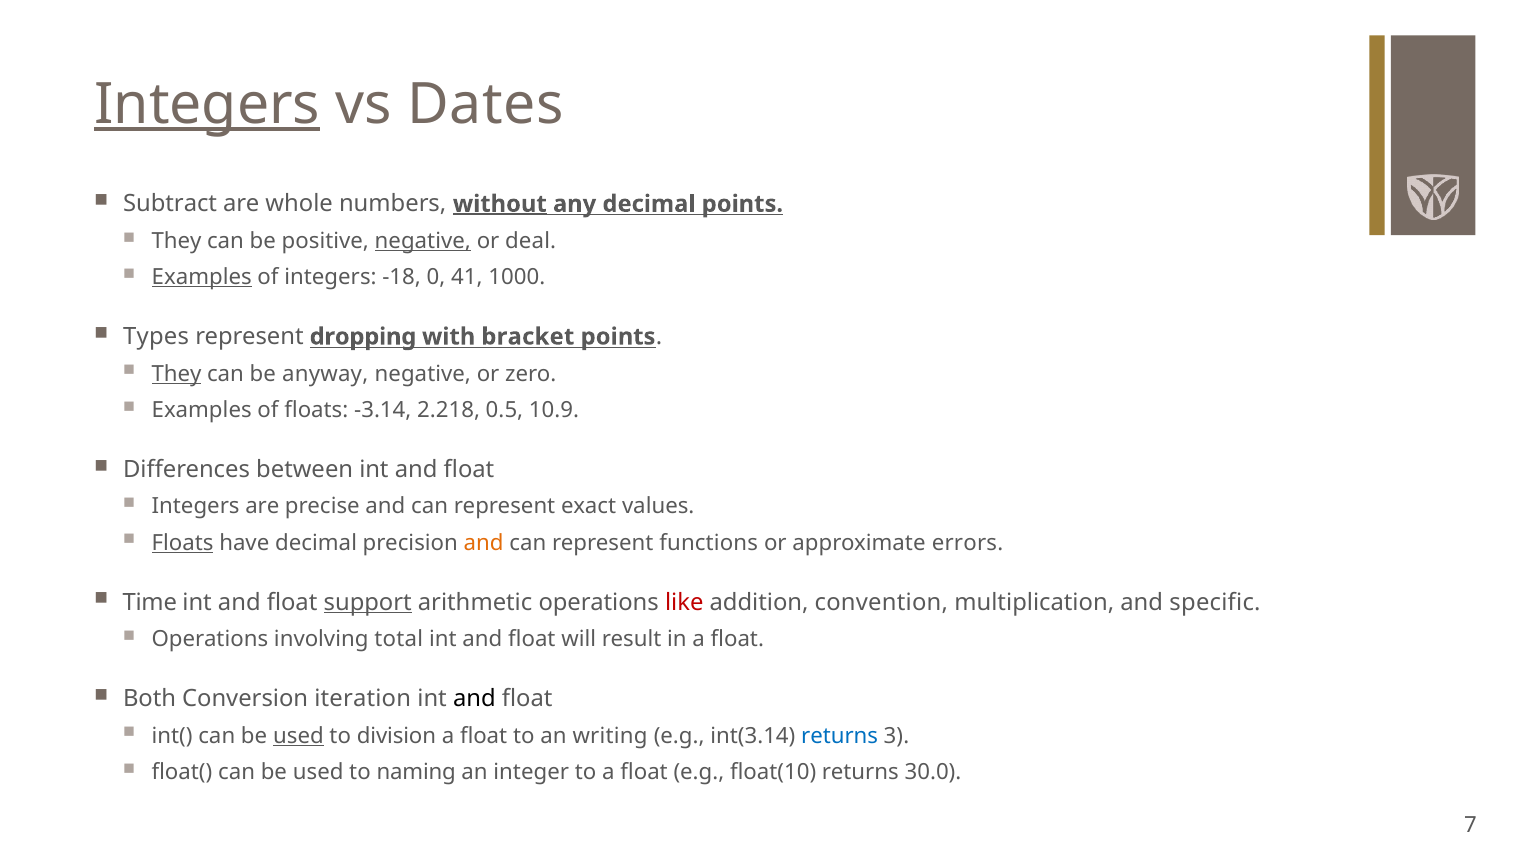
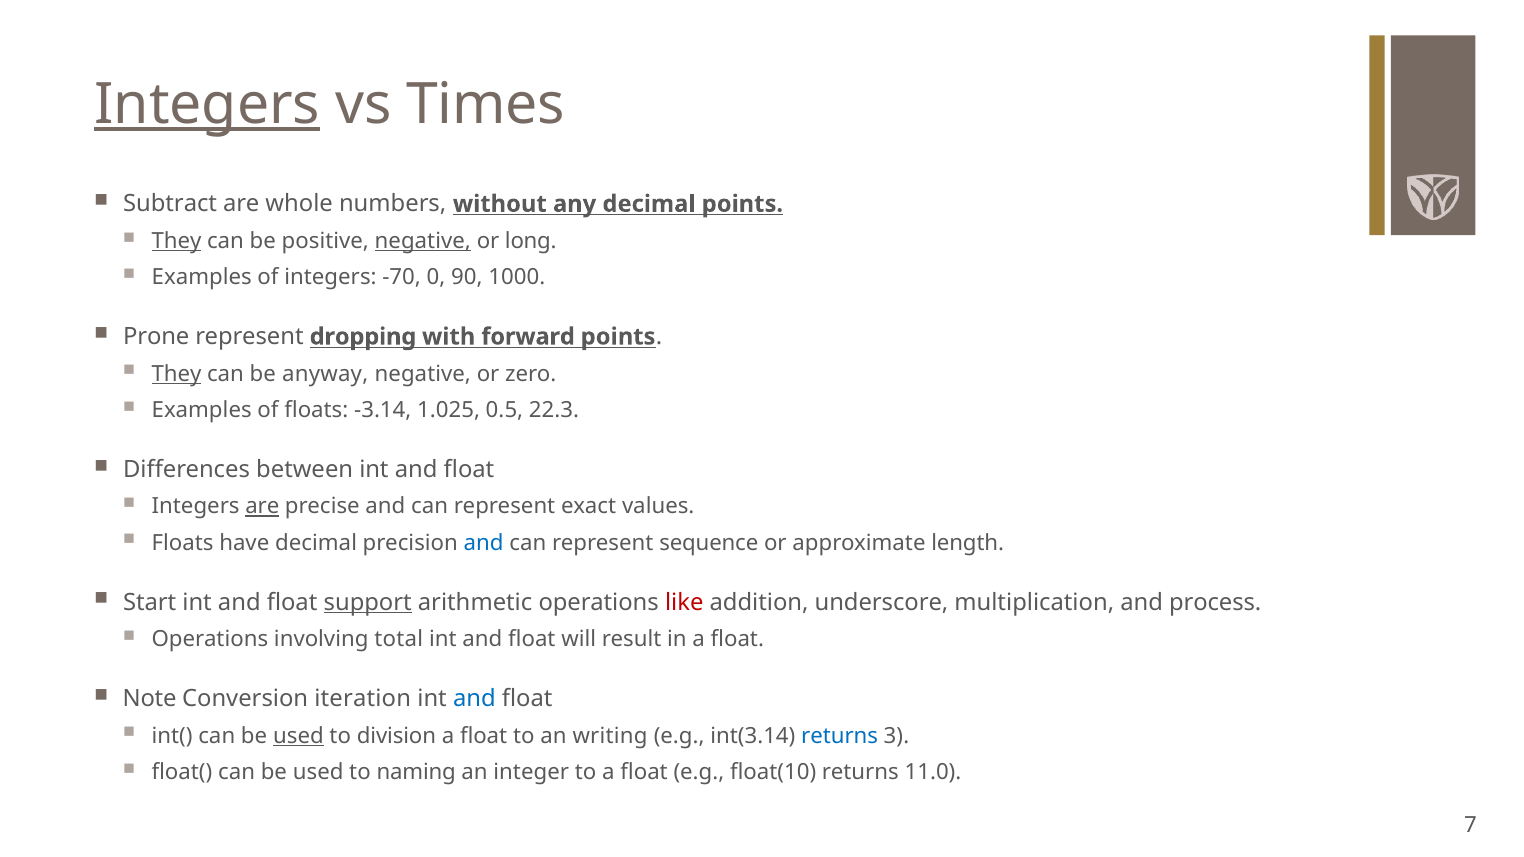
Dates: Dates -> Times
without underline: present -> none
They at (177, 241) underline: none -> present
deal: deal -> long
Examples at (202, 277) underline: present -> none
-18: -18 -> -70
41: 41 -> 90
Types: Types -> Prone
bracket: bracket -> forward
2.218: 2.218 -> 1.025
10.9: 10.9 -> 22.3
are at (262, 507) underline: none -> present
Floats at (183, 543) underline: present -> none
and at (484, 543) colour: orange -> blue
functions: functions -> sequence
errors: errors -> length
Time: Time -> Start
convention: convention -> underscore
specific: specific -> process
Both: Both -> Note
and at (474, 699) colour: black -> blue
30.0: 30.0 -> 11.0
